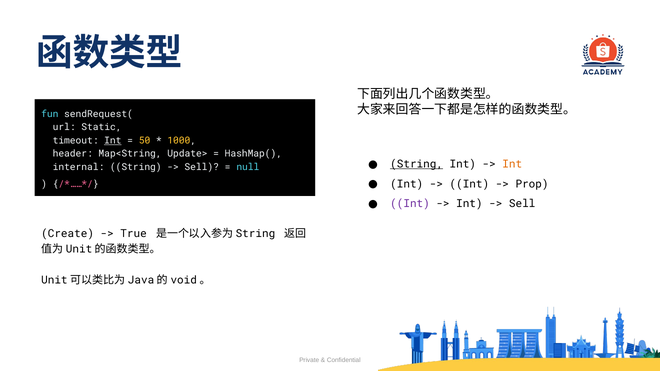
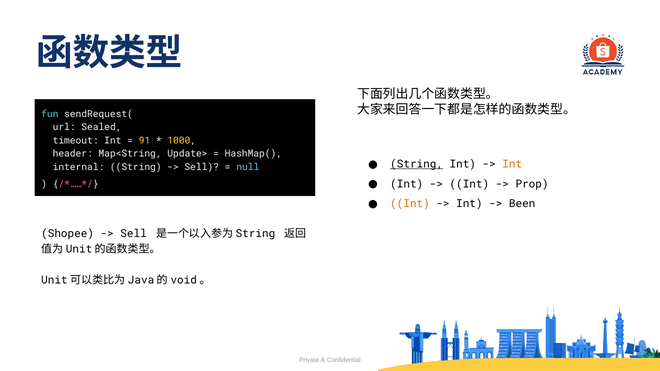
Static: Static -> Sealed
Int at (113, 141) underline: present -> none
50: 50 -> 91
Int at (410, 204) colour: purple -> orange
Sell at (522, 204): Sell -> Been
Create: Create -> Shopee
True at (134, 234): True -> Sell
